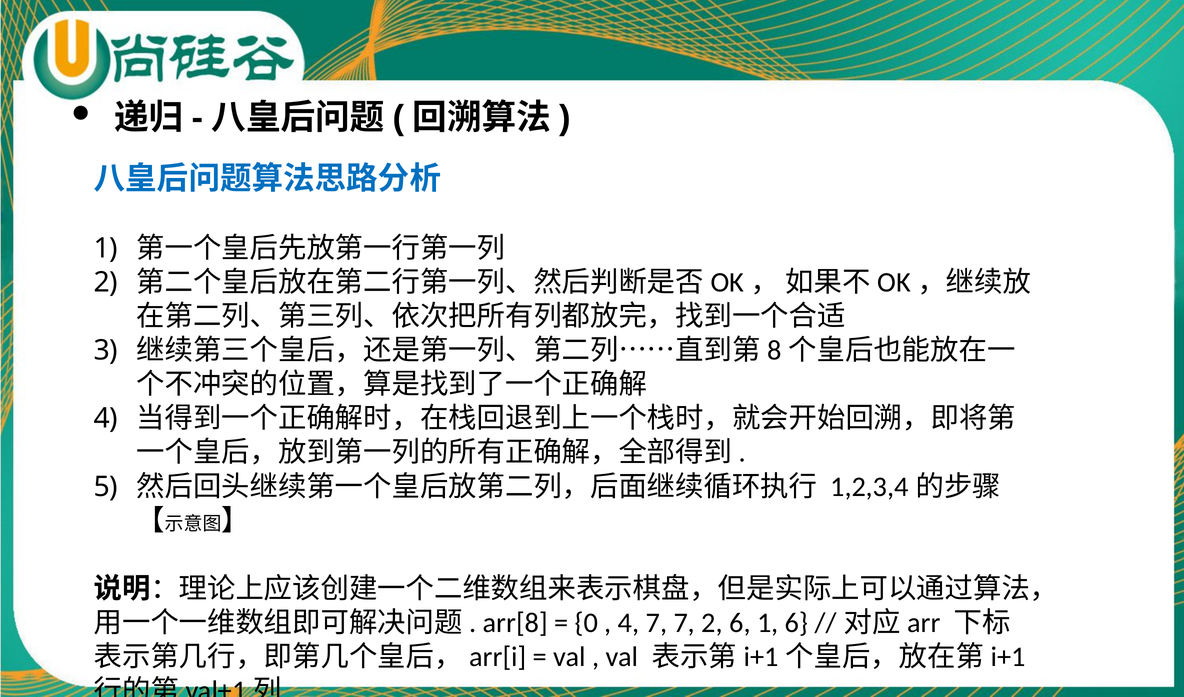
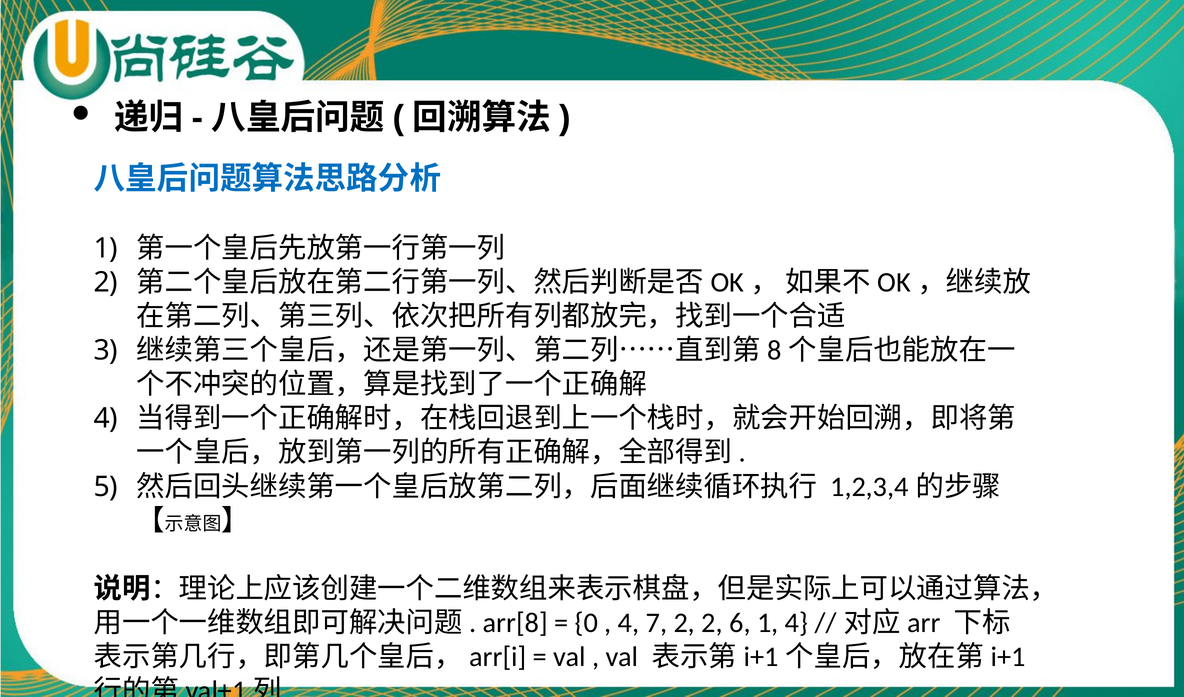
7 7: 7 -> 2
1 6: 6 -> 4
